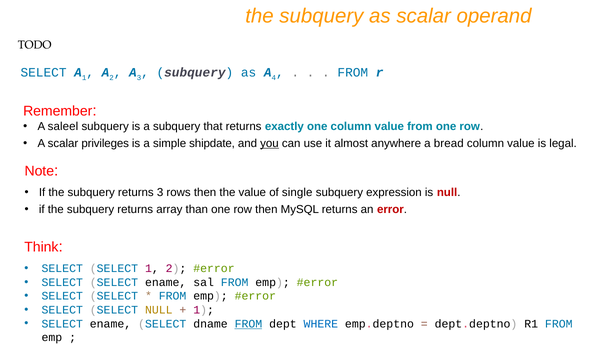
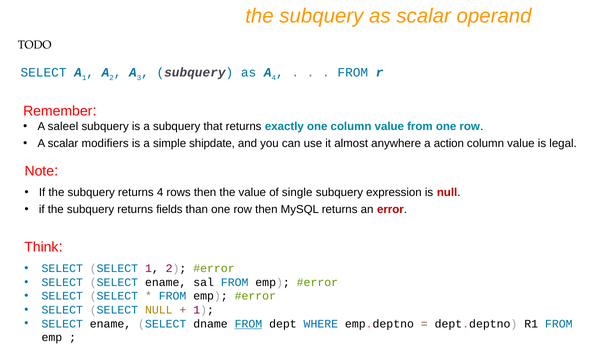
privileges: privileges -> modifiers
you underline: present -> none
bread: bread -> action
returns 3: 3 -> 4
array: array -> fields
